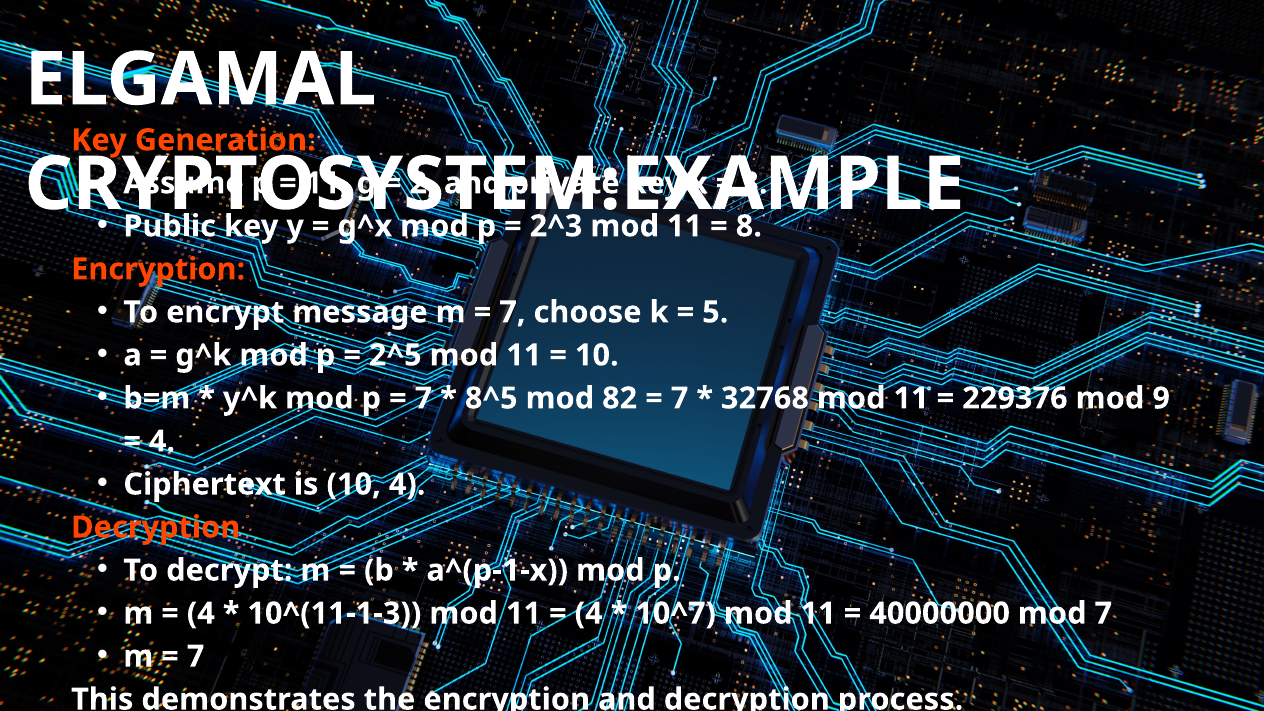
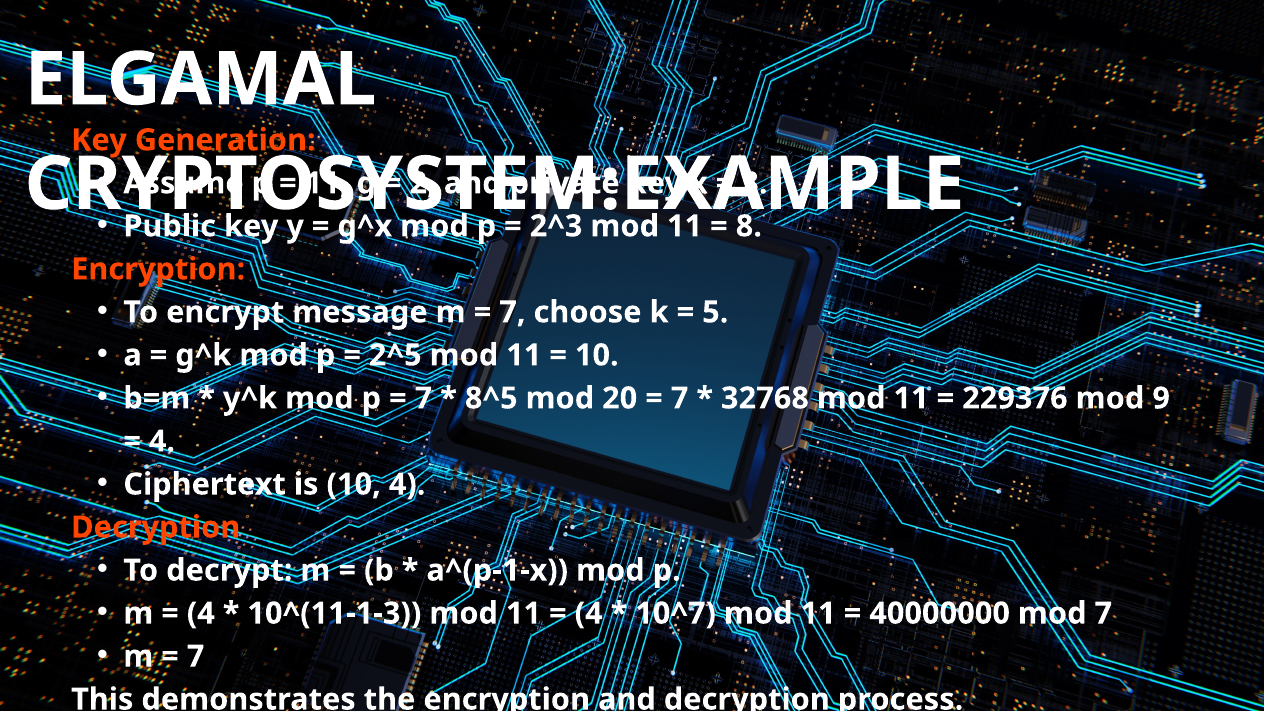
82: 82 -> 20
